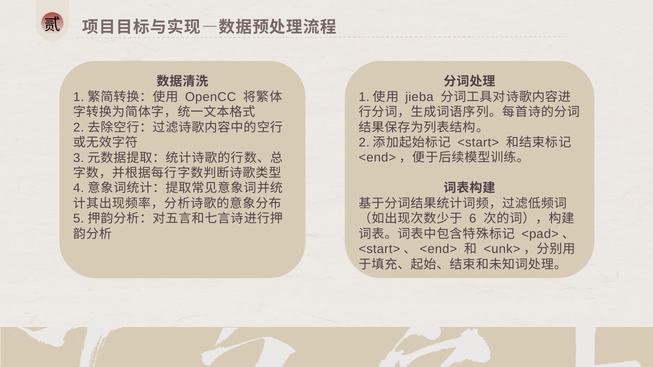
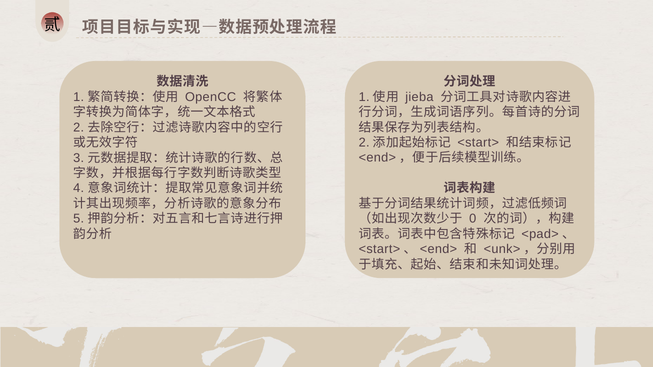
6: 6 -> 0
